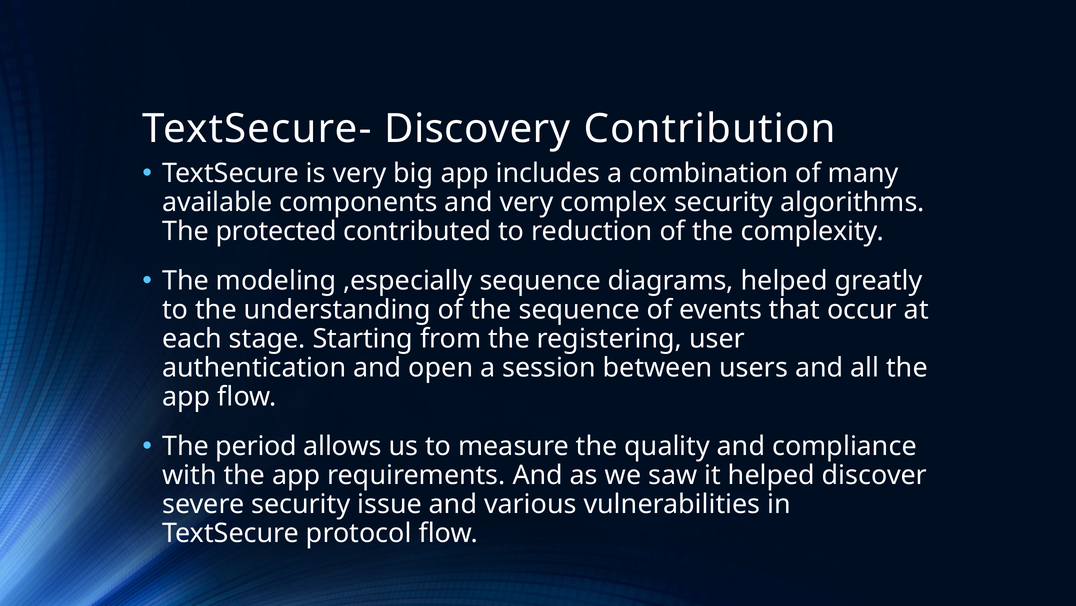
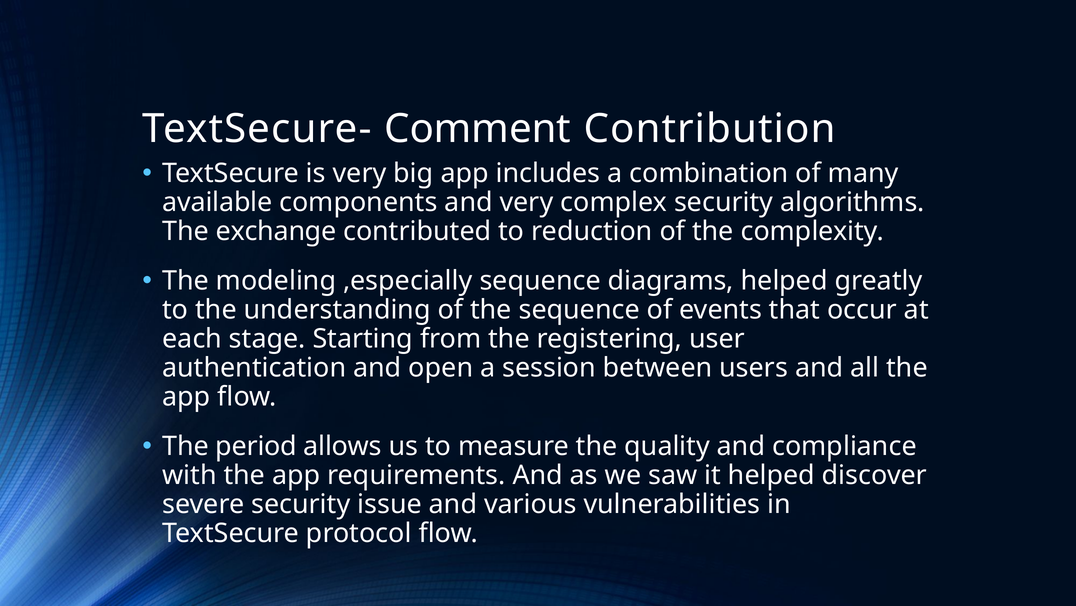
Discovery: Discovery -> Comment
protected: protected -> exchange
